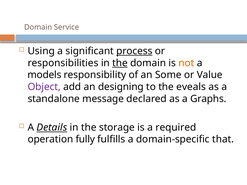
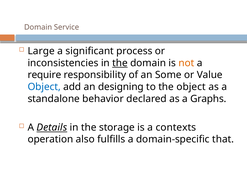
Using: Using -> Large
process underline: present -> none
responsibilities: responsibilities -> inconsistencies
models: models -> require
Object at (44, 87) colour: purple -> blue
the eveals: eveals -> object
message: message -> behavior
required: required -> contexts
fully: fully -> also
